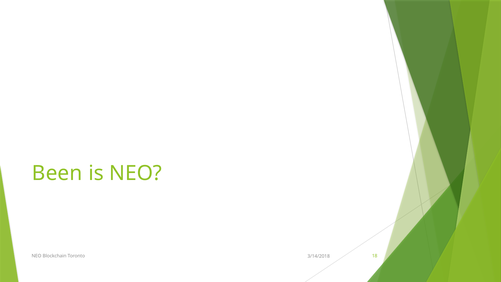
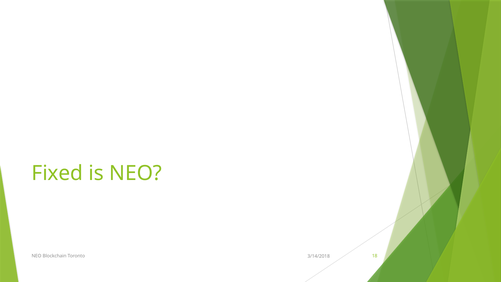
Been: Been -> Fixed
